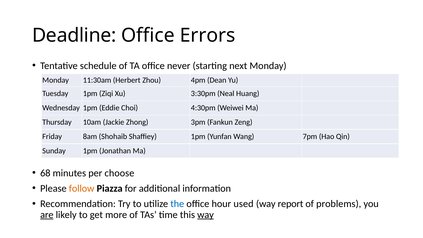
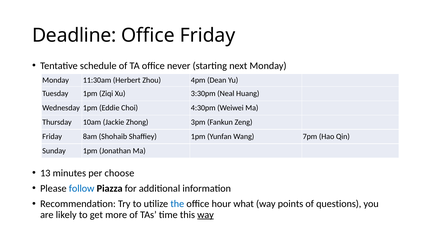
Office Errors: Errors -> Friday
68: 68 -> 13
follow colour: orange -> blue
used: used -> what
report: report -> points
problems: problems -> questions
are underline: present -> none
